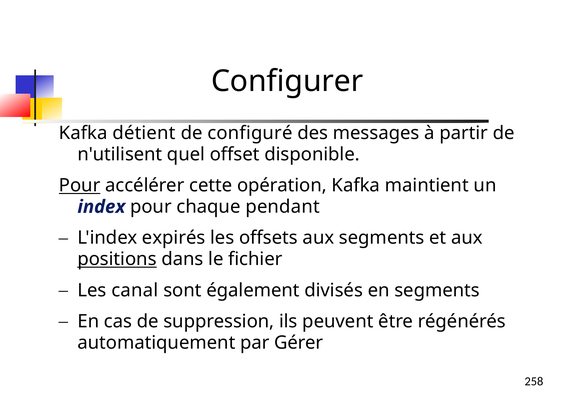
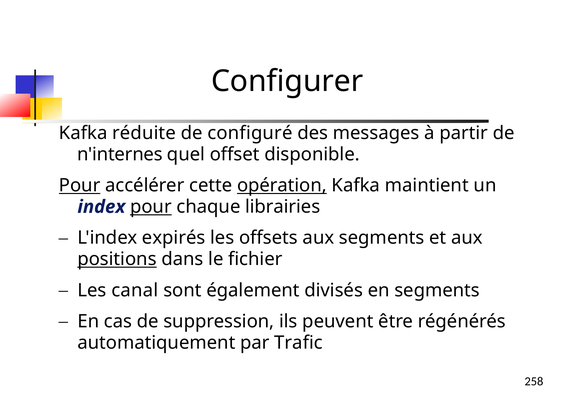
détient: détient -> réduite
n'utilisent: n'utilisent -> n'internes
opération underline: none -> present
pour at (151, 207) underline: none -> present
pendant: pendant -> librairies
Gérer: Gérer -> Trafic
